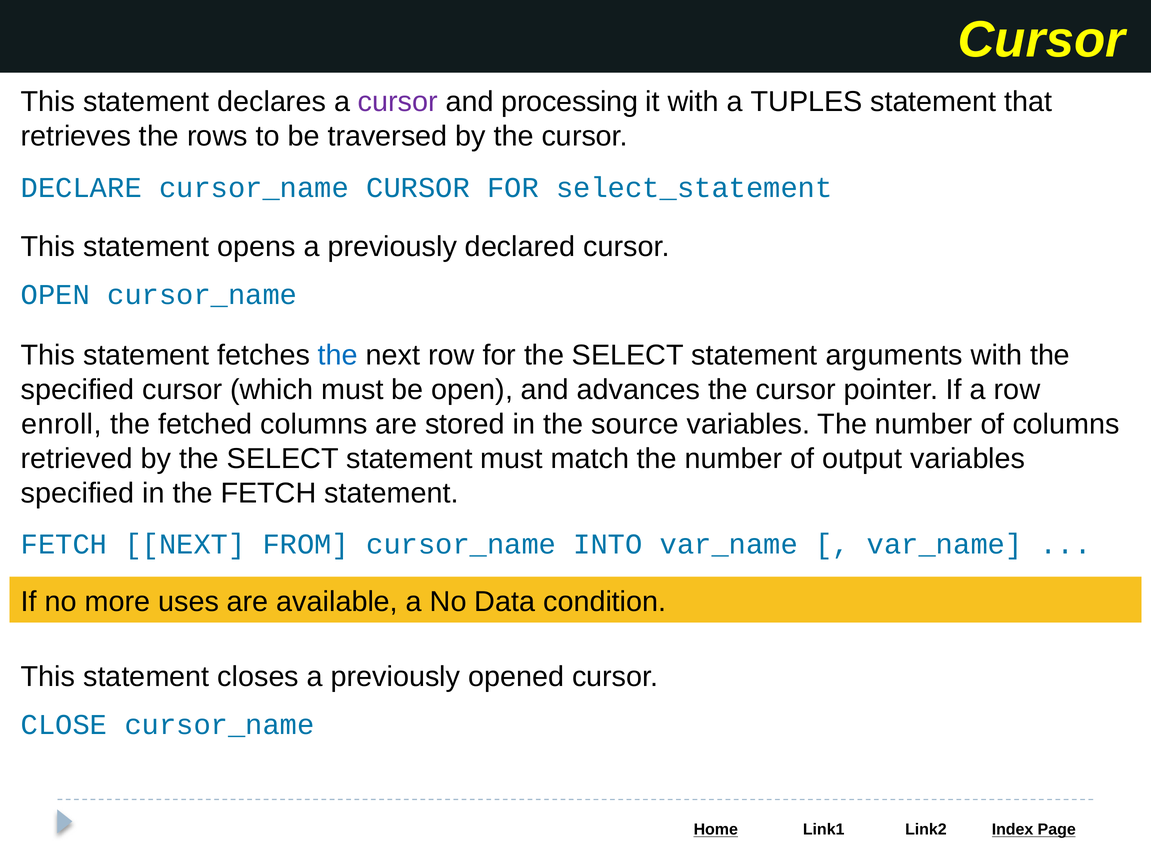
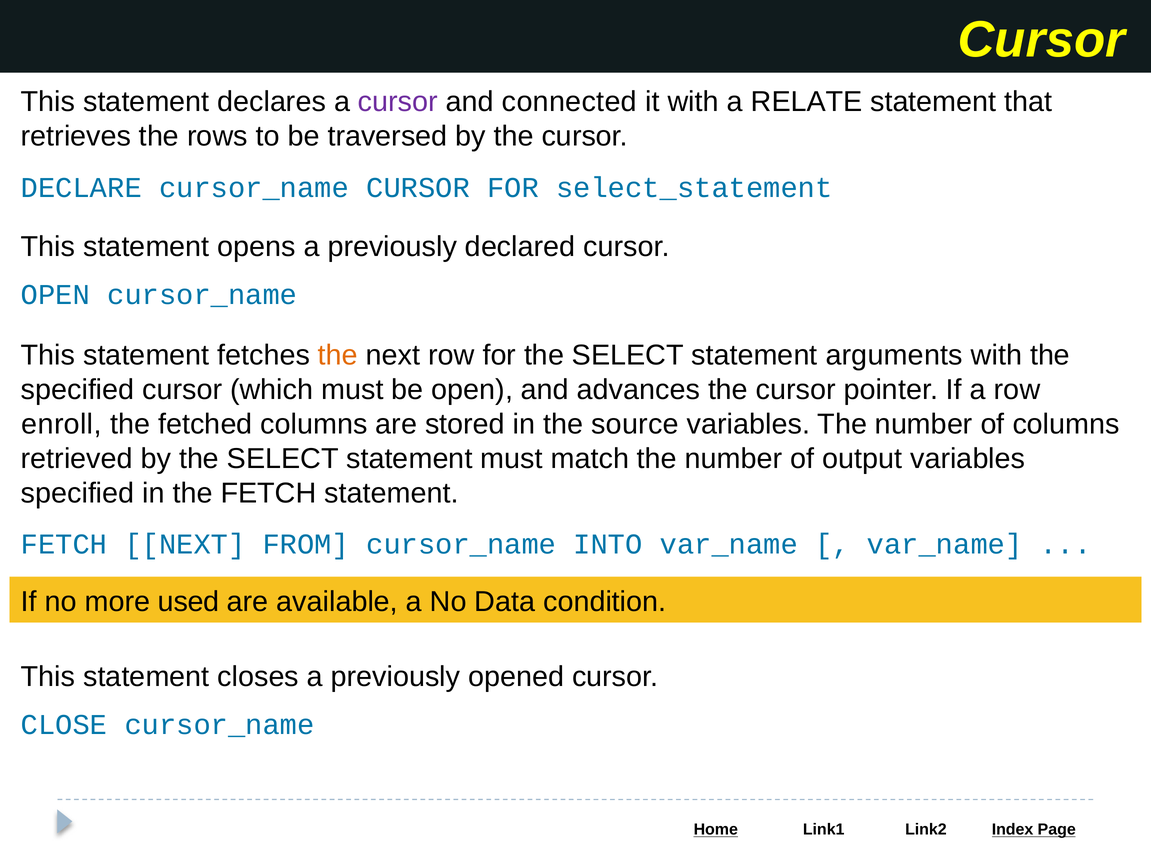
processing: processing -> connected
TUPLES: TUPLES -> RELATE
the at (338, 355) colour: blue -> orange
uses: uses -> used
